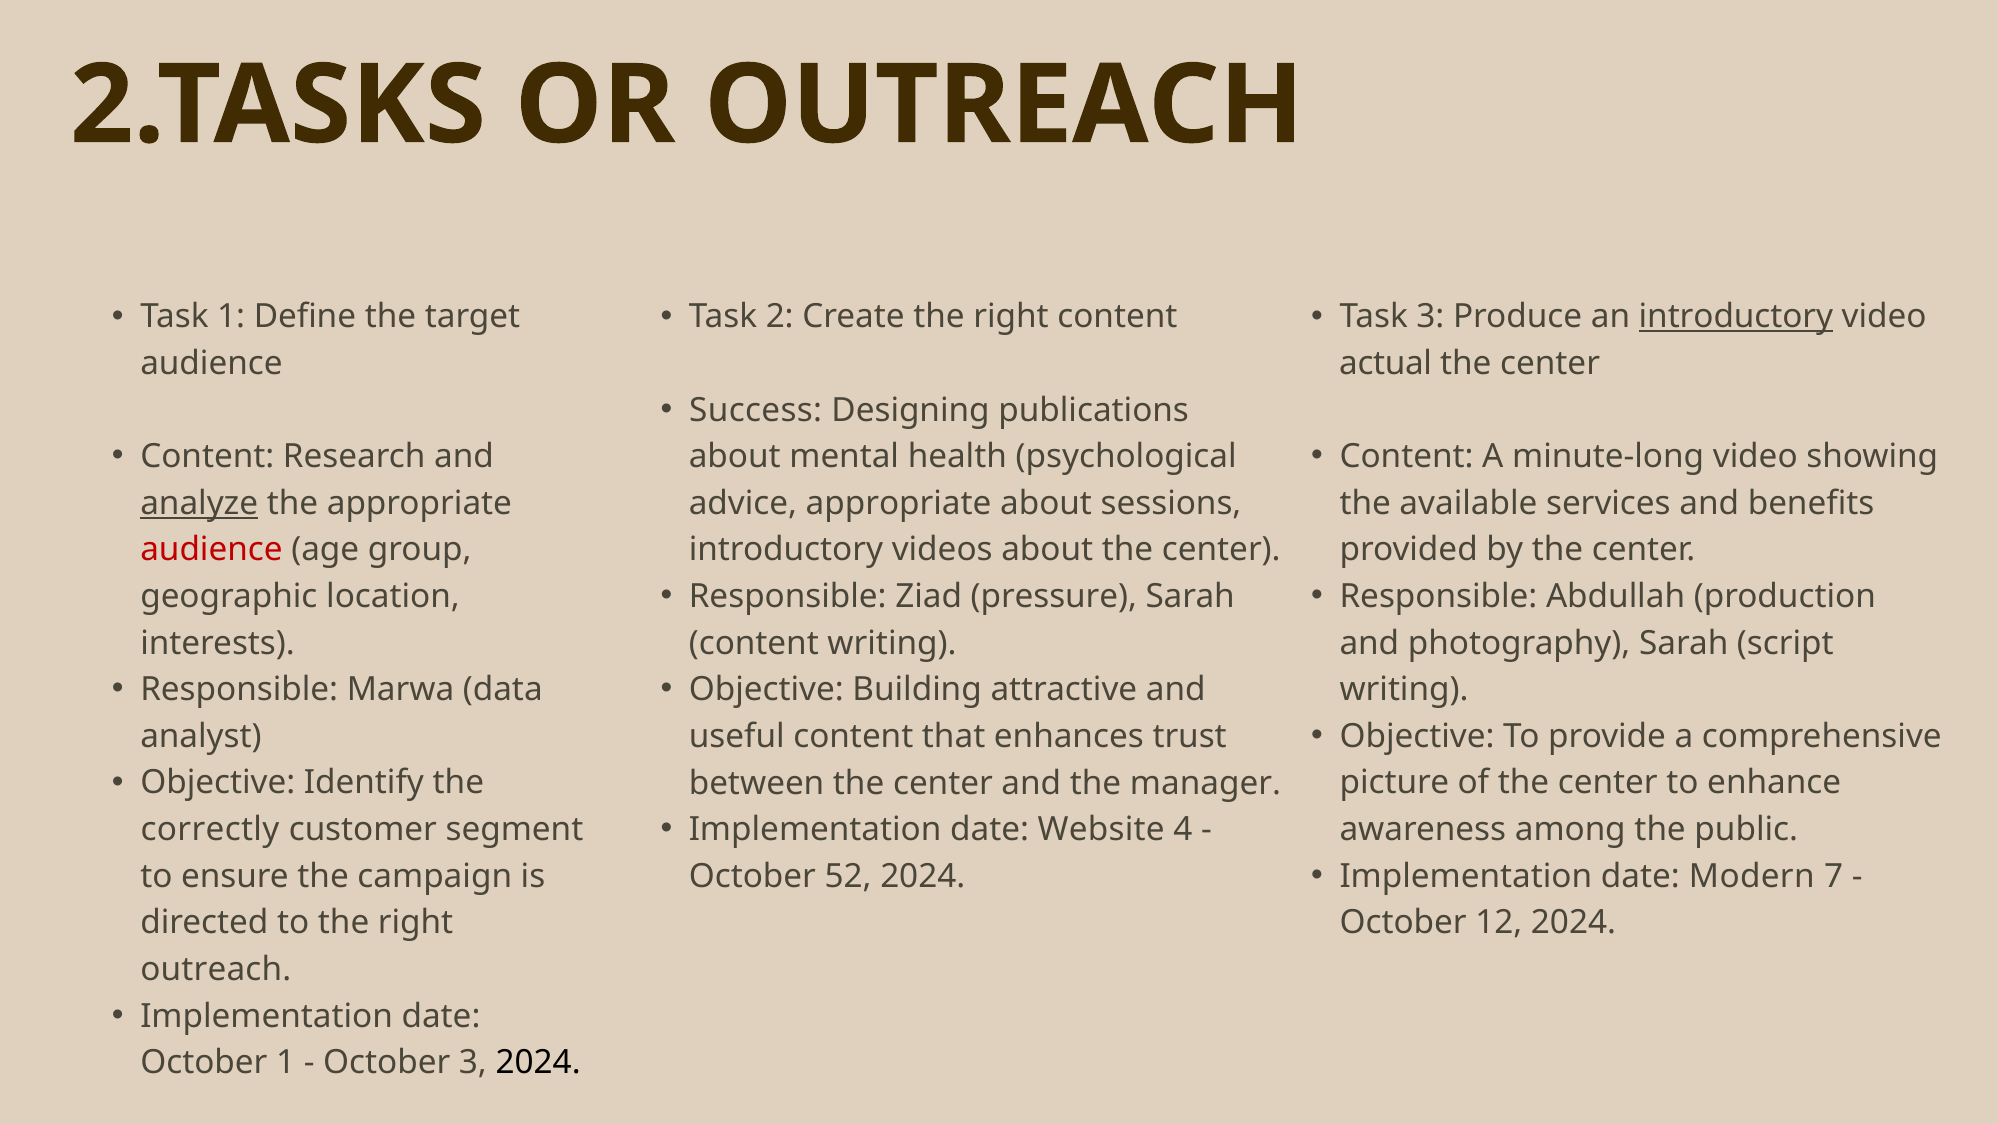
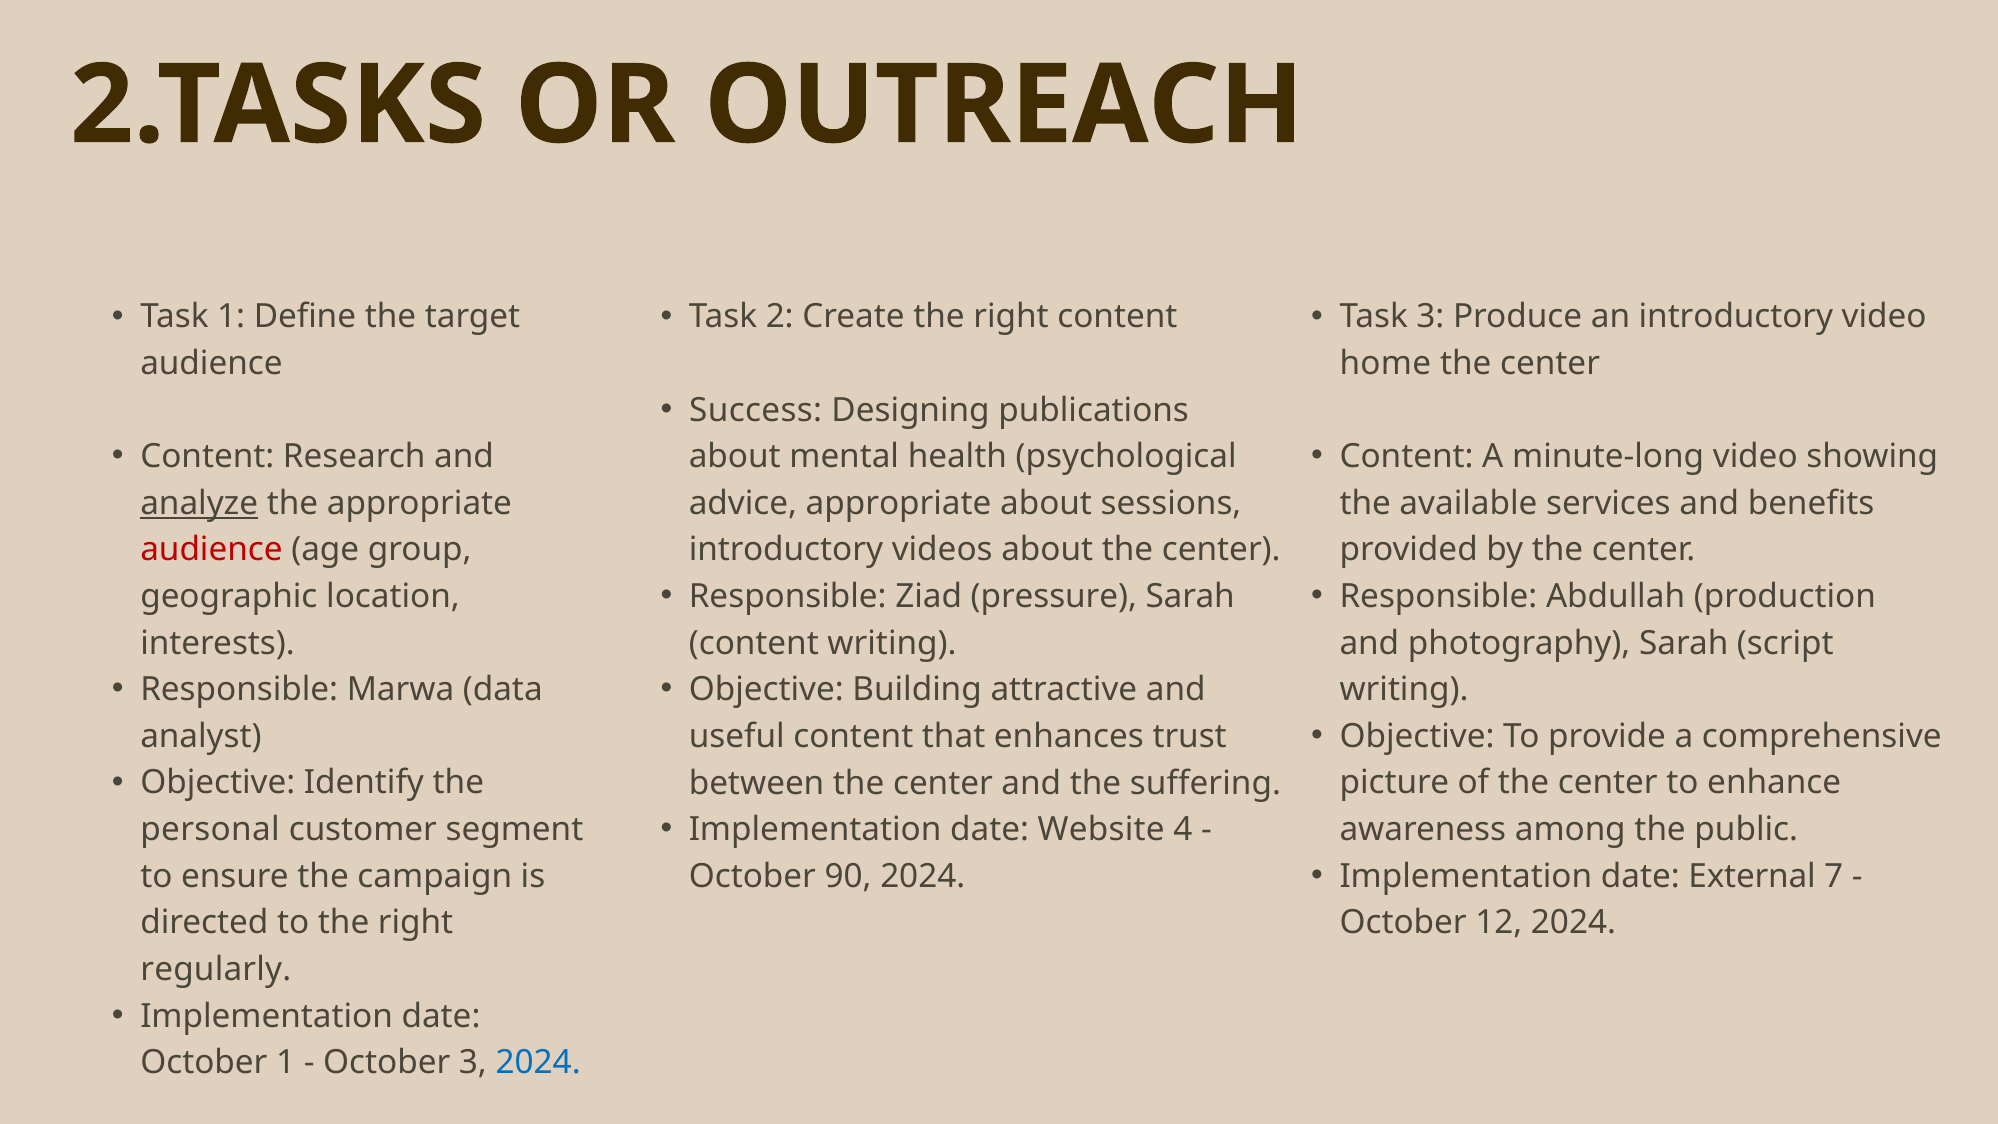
introductory at (1736, 317) underline: present -> none
actual: actual -> home
manager: manager -> suffering
correctly: correctly -> personal
Modern: Modern -> External
52: 52 -> 90
outreach at (216, 969): outreach -> regularly
2024 at (538, 1063) colour: black -> blue
